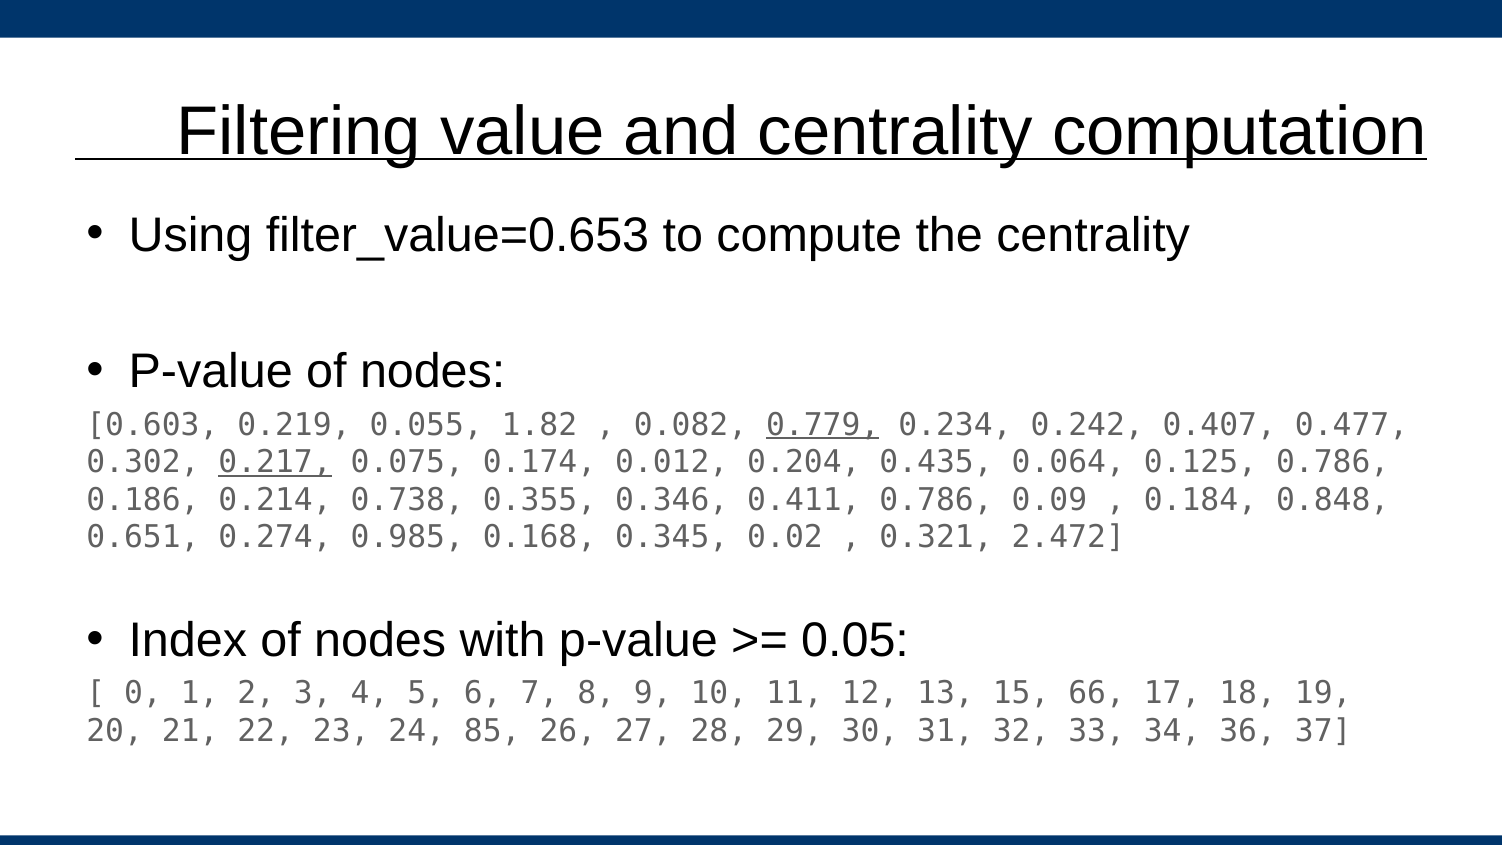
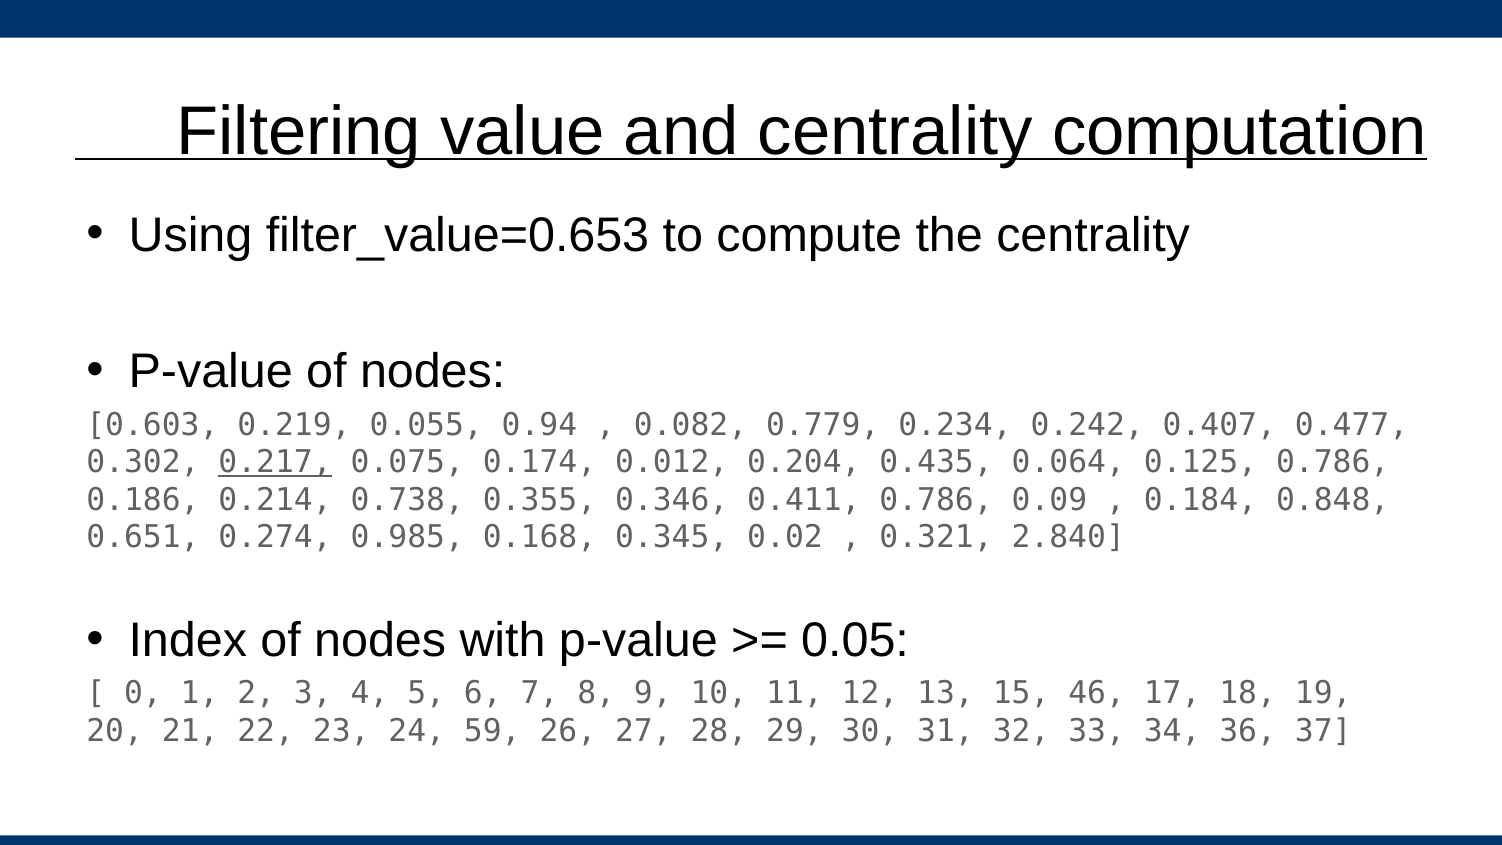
1.82: 1.82 -> 0.94
0.779 underline: present -> none
2.472: 2.472 -> 2.840
66: 66 -> 46
85: 85 -> 59
